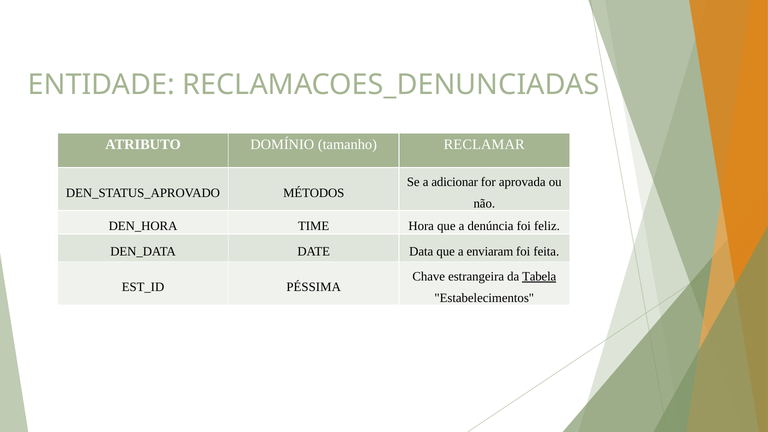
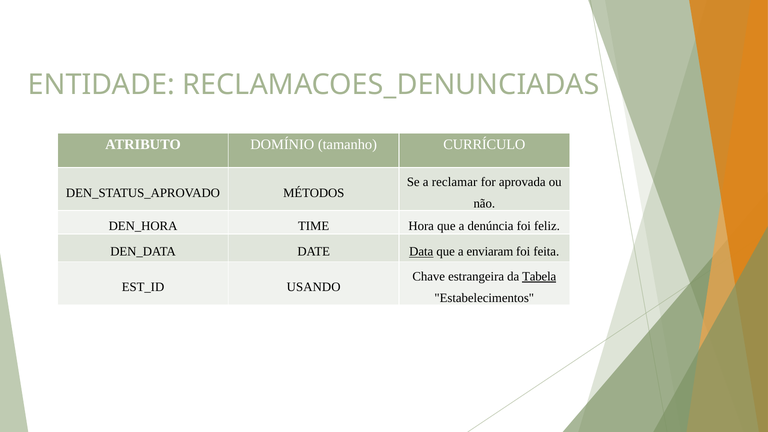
RECLAMAR: RECLAMAR -> CURRÍCULO
adicionar: adicionar -> reclamar
Data underline: none -> present
PÉSSIMA: PÉSSIMA -> USANDO
